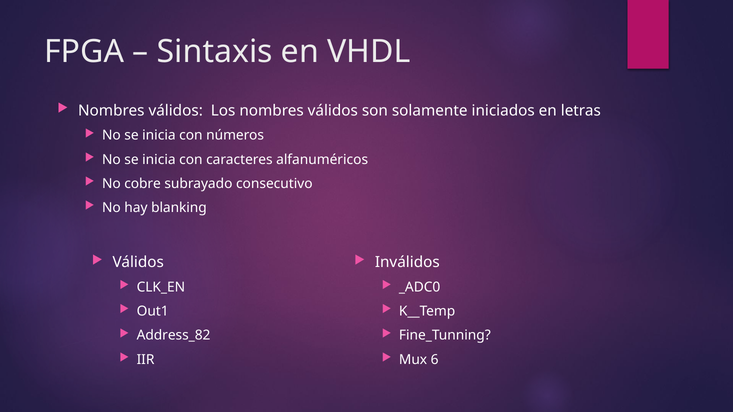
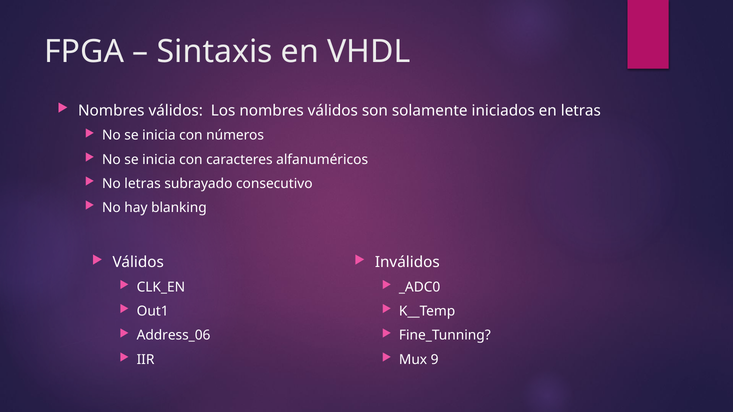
No cobre: cobre -> letras
Address_82: Address_82 -> Address_06
6: 6 -> 9
